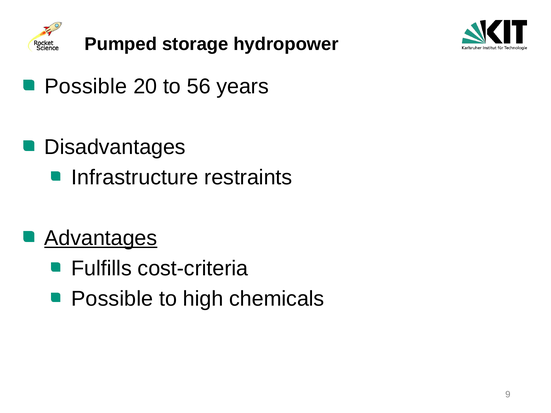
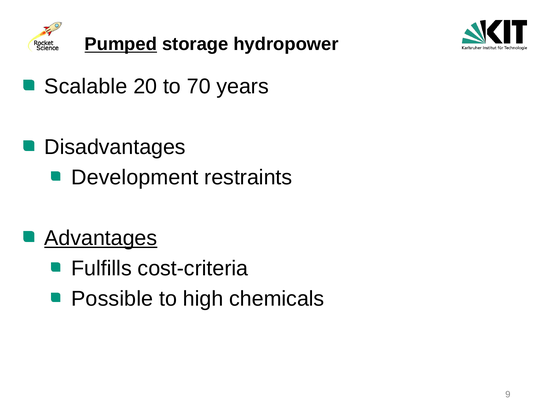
Pumped underline: none -> present
Possible at (86, 87): Possible -> Scalable
56: 56 -> 70
Infrastructure: Infrastructure -> Development
